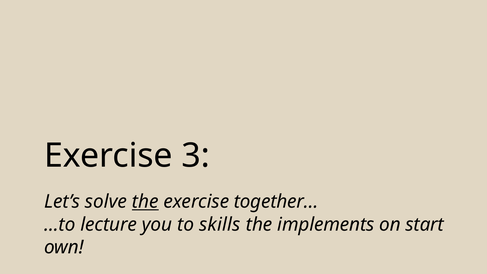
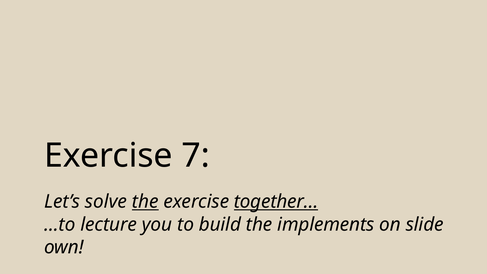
3: 3 -> 7
together… underline: none -> present
skills: skills -> build
start: start -> slide
